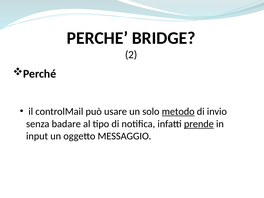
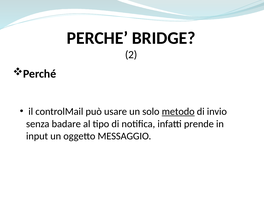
prende underline: present -> none
